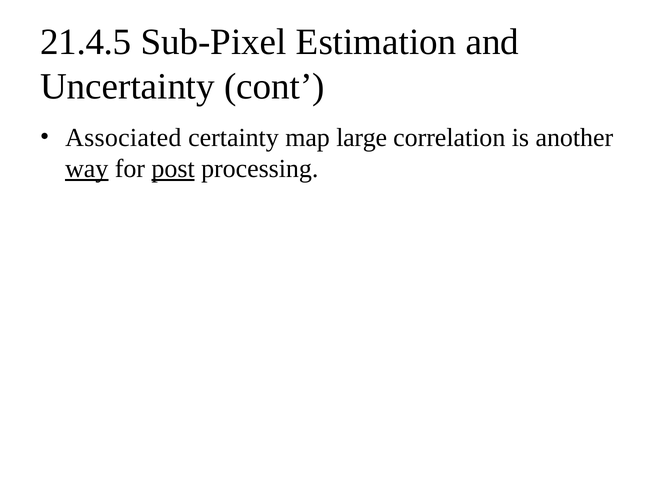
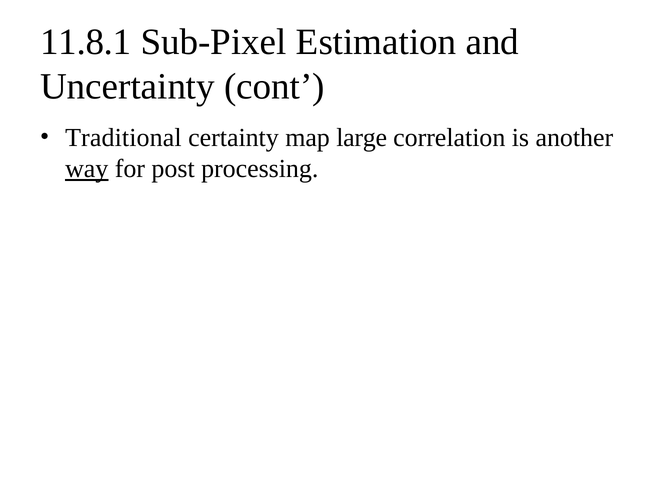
21.4.5: 21.4.5 -> 11.8.1
Associated: Associated -> Traditional
post underline: present -> none
